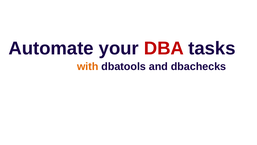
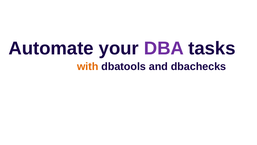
DBA colour: red -> purple
